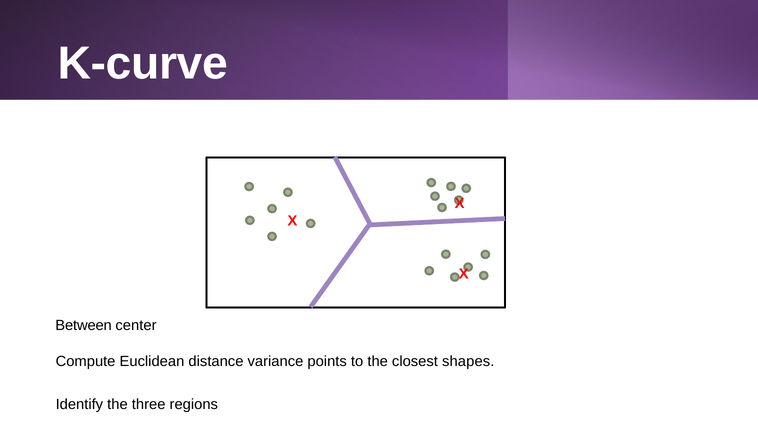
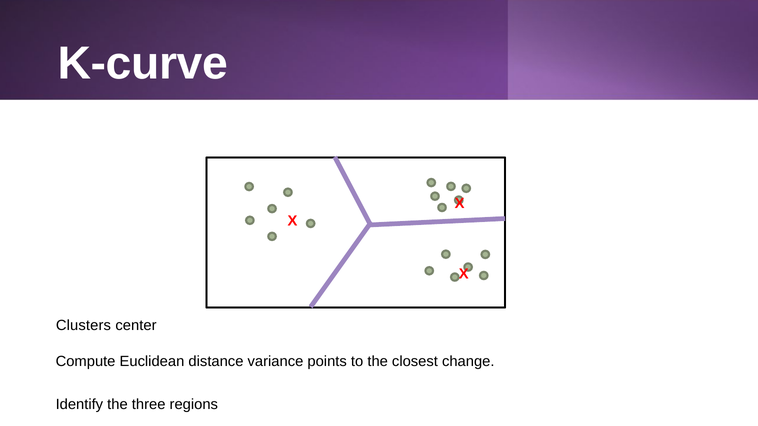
Between: Between -> Clusters
shapes: shapes -> change
